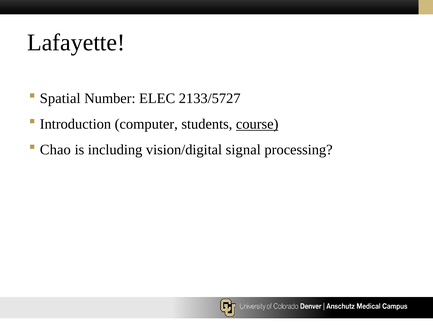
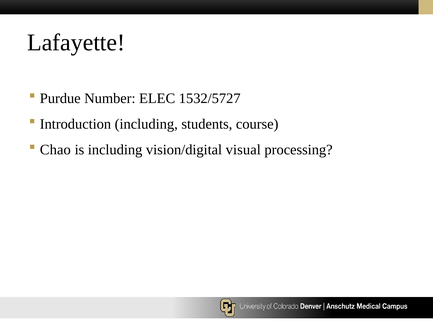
Spatial: Spatial -> Purdue
2133/5727: 2133/5727 -> 1532/5727
Introduction computer: computer -> including
course underline: present -> none
signal: signal -> visual
